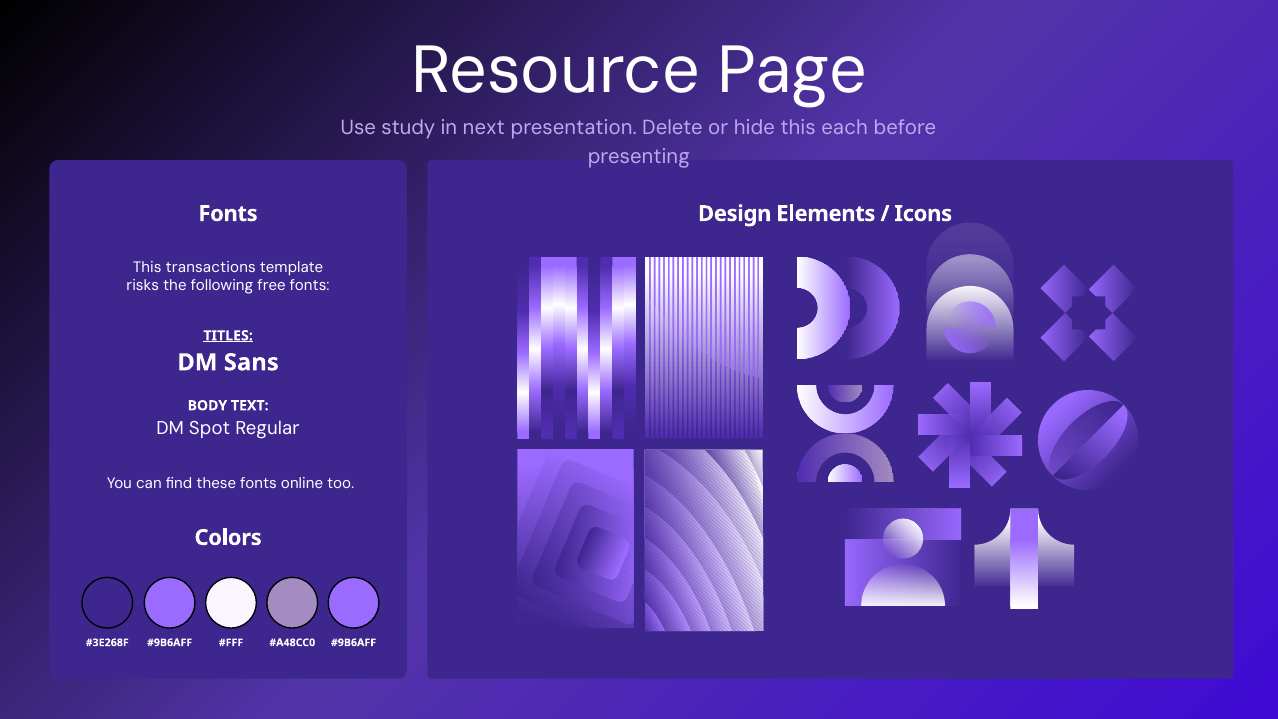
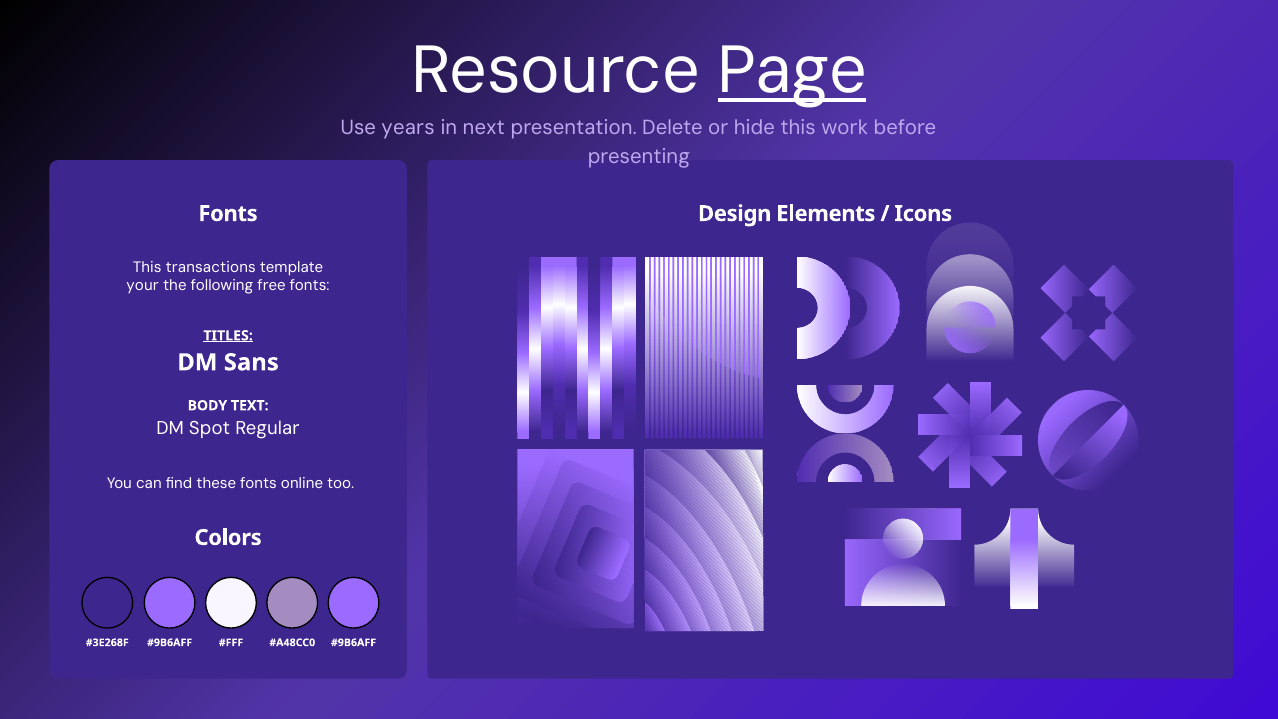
Page underline: none -> present
study: study -> years
each: each -> work
risks: risks -> your
